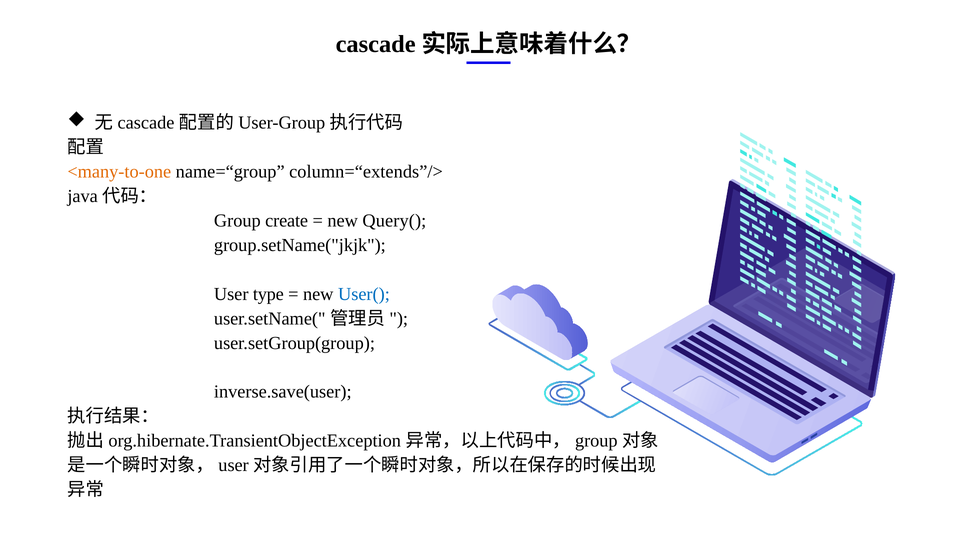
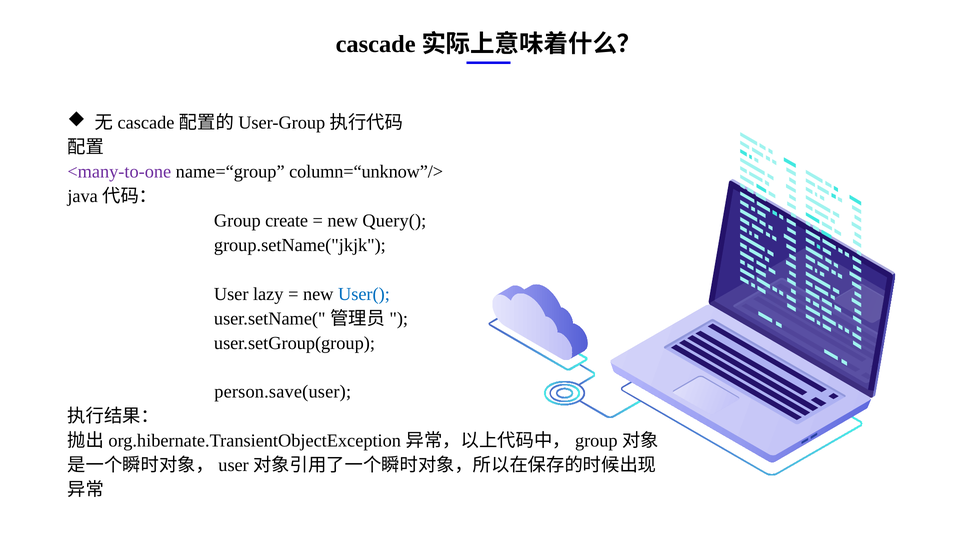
<many-to-one colour: orange -> purple
column=“extends”/>: column=“extends”/> -> column=“unknow”/>
type: type -> lazy
inverse.save(user: inverse.save(user -> person.save(user
